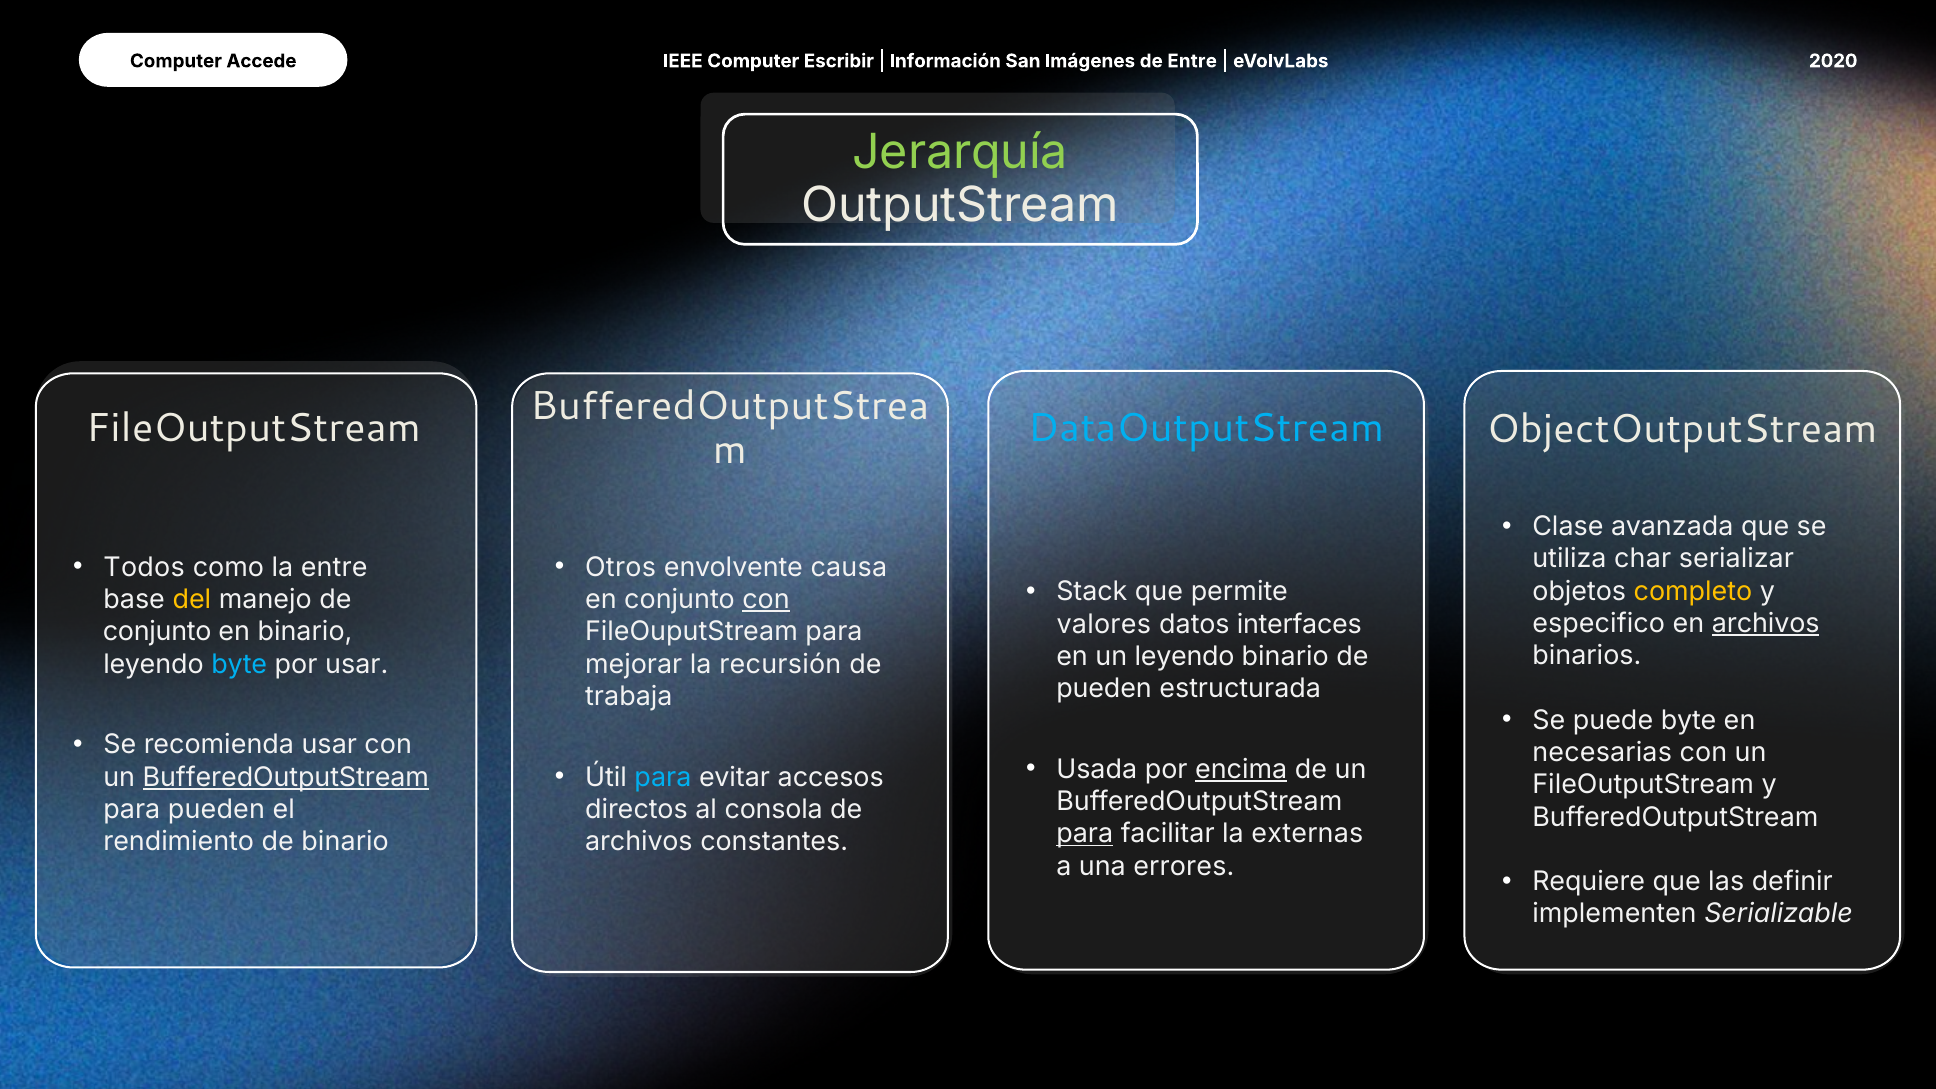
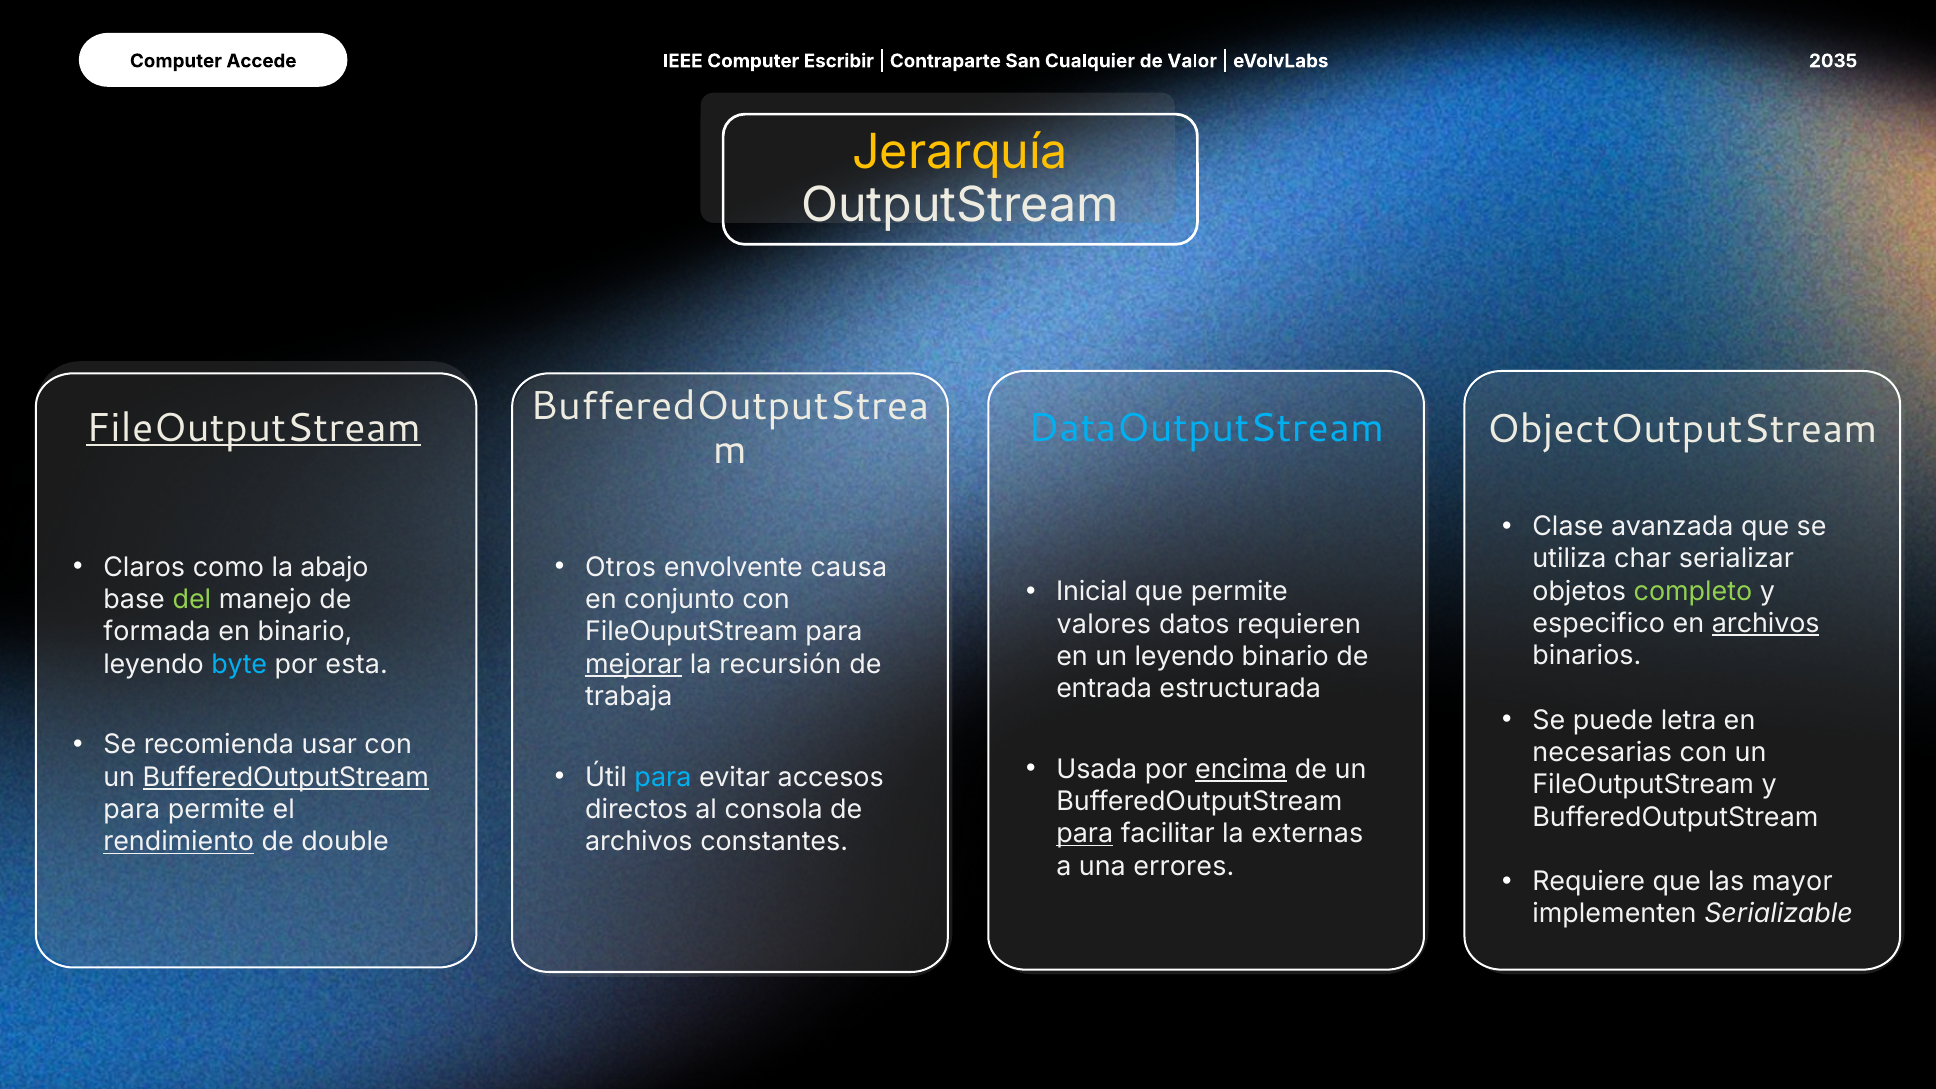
Información: Información -> Contraparte
Imágenes: Imágenes -> Cualquier
de Entre: Entre -> Valor
2020: 2020 -> 2035
Jerarquía colour: light green -> yellow
FileOutputStream at (253, 428) underline: none -> present
Todos: Todos -> Claros
la entre: entre -> abajo
Stack: Stack -> Inicial
completo colour: yellow -> light green
del colour: yellow -> light green
con at (766, 600) underline: present -> none
interfaces: interfaces -> requieren
conjunto at (157, 632): conjunto -> formada
por usar: usar -> esta
mejorar underline: none -> present
pueden at (1104, 689): pueden -> entrada
puede byte: byte -> letra
para pueden: pueden -> permite
rendimiento underline: none -> present
de binario: binario -> double
definir: definir -> mayor
